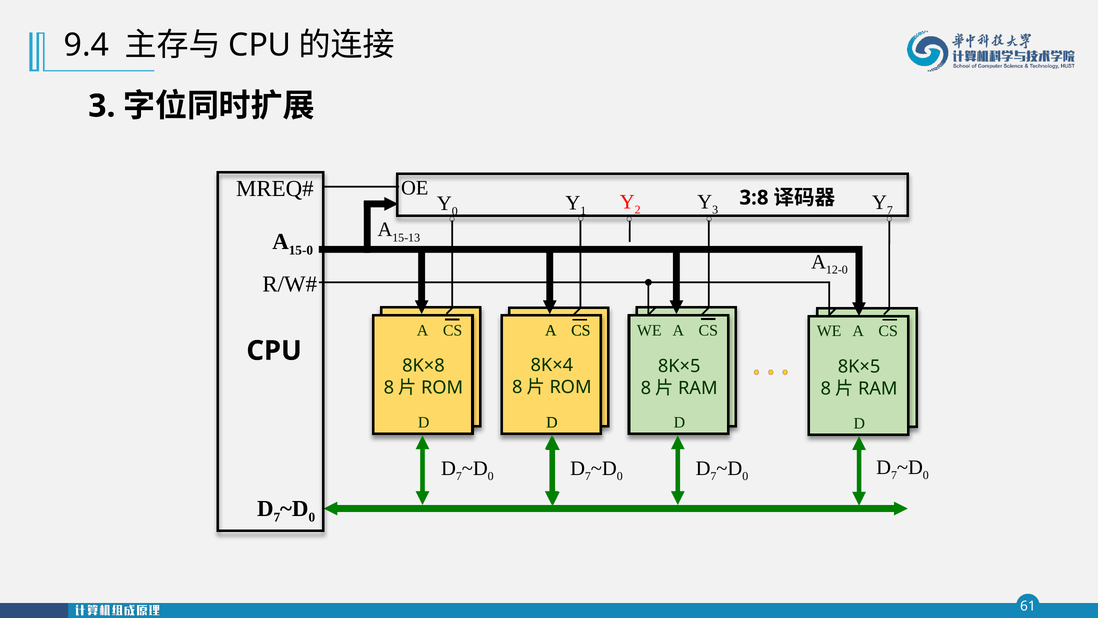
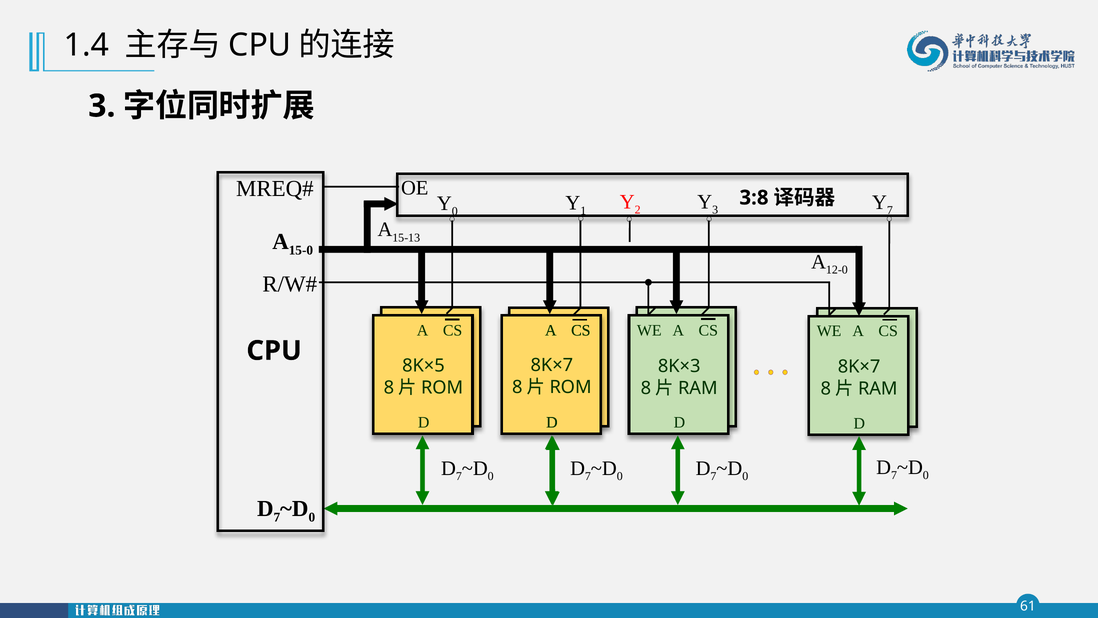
9.4: 9.4 -> 1.4
8K×4 at (552, 365): 8K×4 -> 8K×7
8K×8: 8K×8 -> 8K×5
8K×5 at (679, 366): 8K×5 -> 8K×3
8K×5 at (859, 366): 8K×5 -> 8K×7
